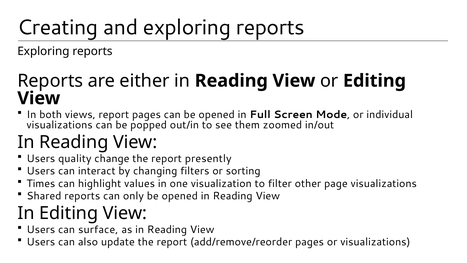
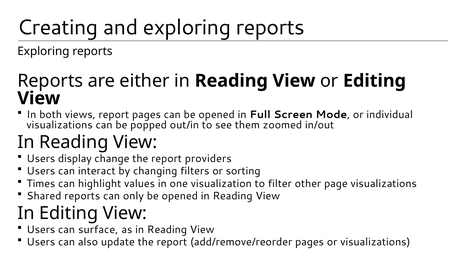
quality: quality -> display
presently: presently -> providers
